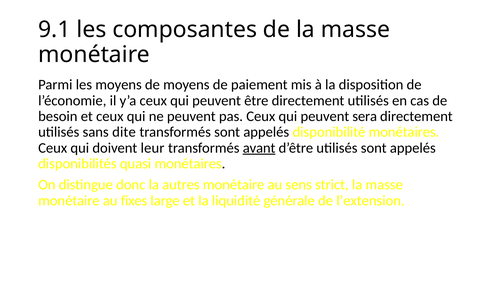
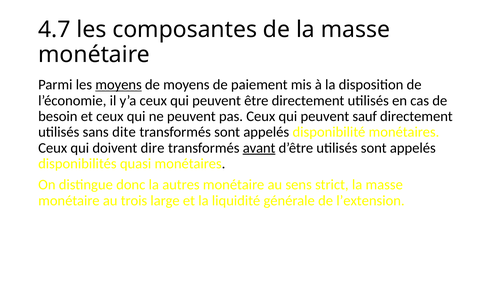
9.1: 9.1 -> 4.7
moyens at (119, 85) underline: none -> present
sera: sera -> sauf
leur: leur -> dire
fixes: fixes -> trois
